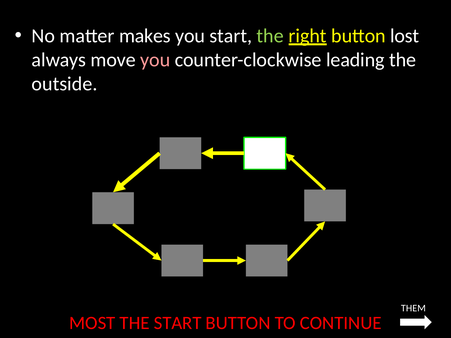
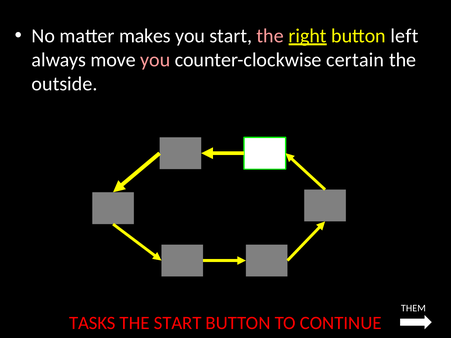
the at (270, 36) colour: light green -> pink
lost: lost -> left
leading: leading -> certain
MOST: MOST -> TASKS
